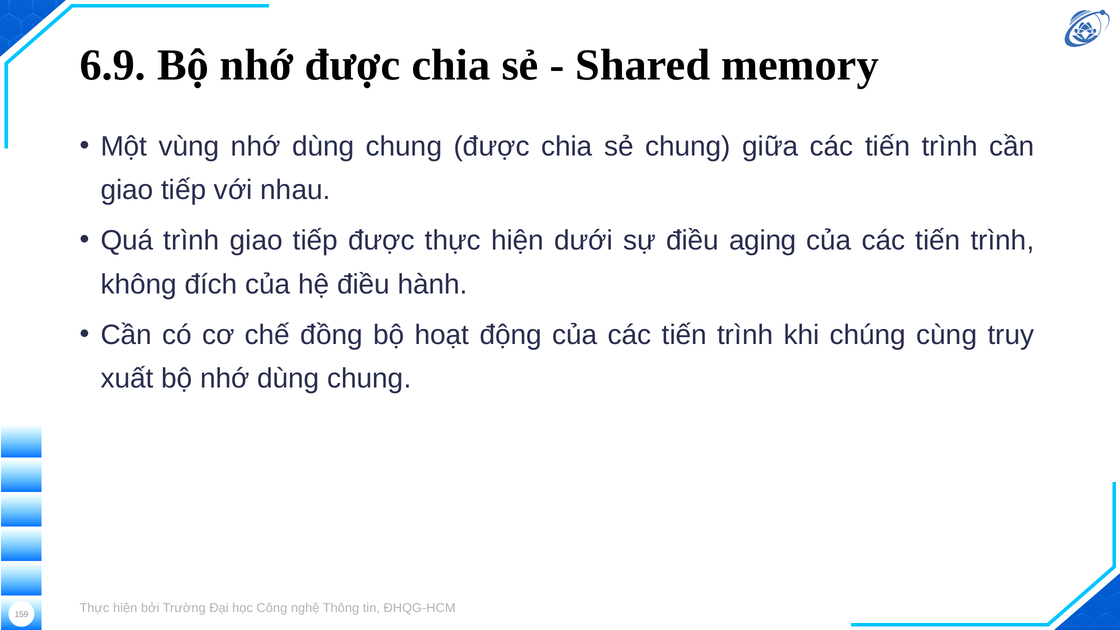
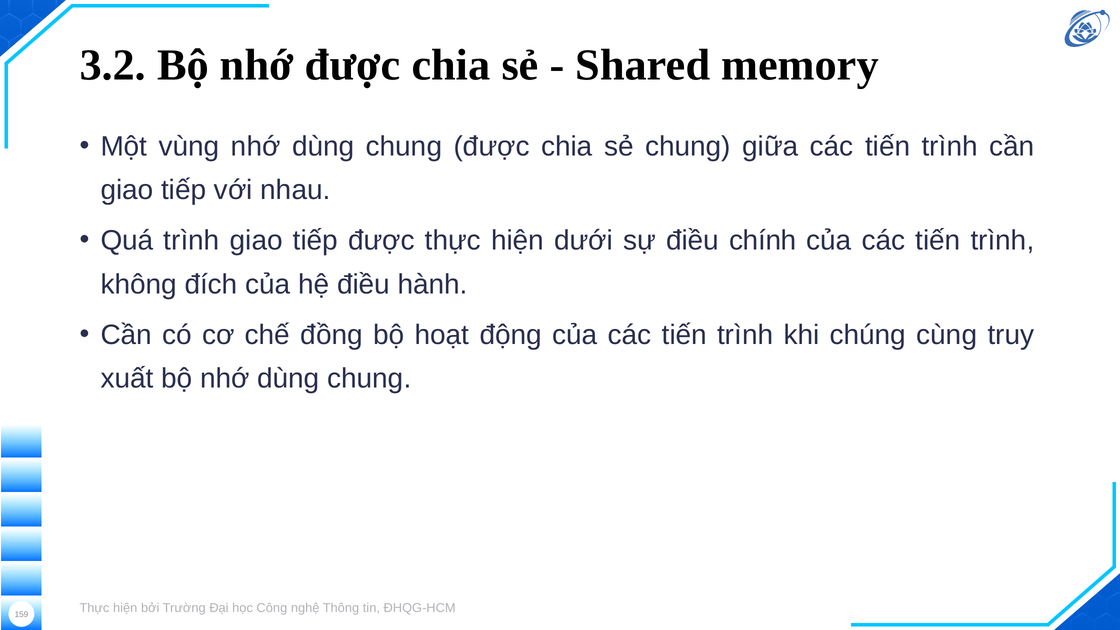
6.9: 6.9 -> 3.2
aging: aging -> chính
